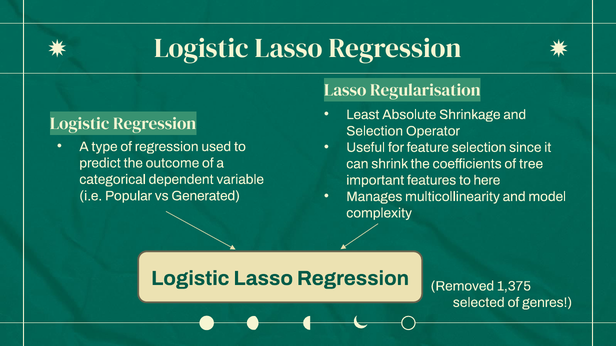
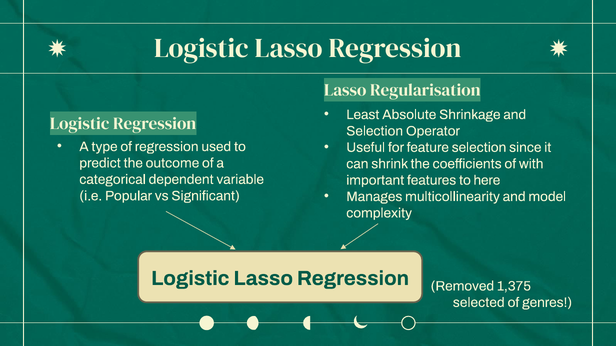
tree: tree -> with
Generated: Generated -> Significant
